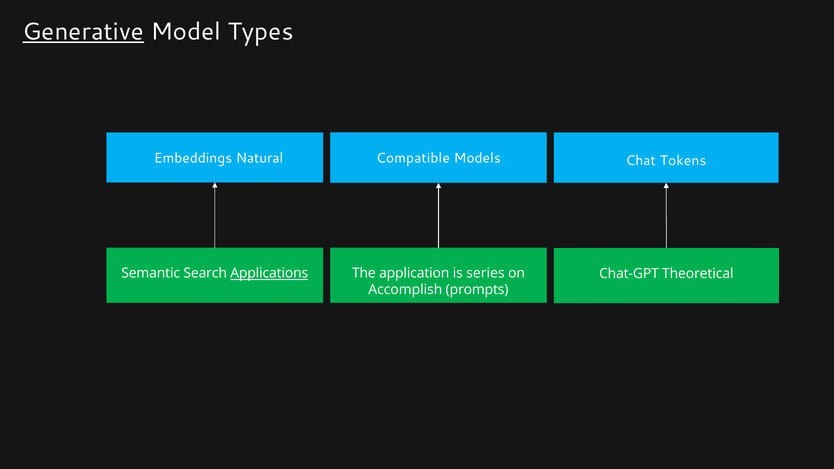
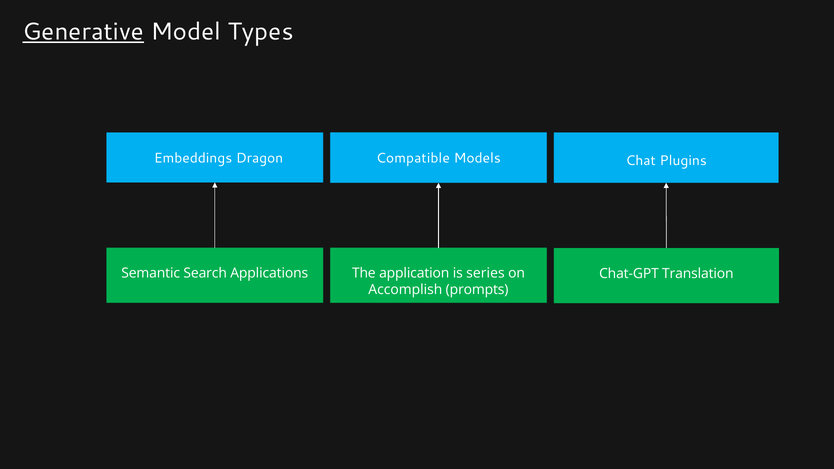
Tokens: Tokens -> Plugins
Natural: Natural -> Dragon
Applications underline: present -> none
Theoretical: Theoretical -> Translation
